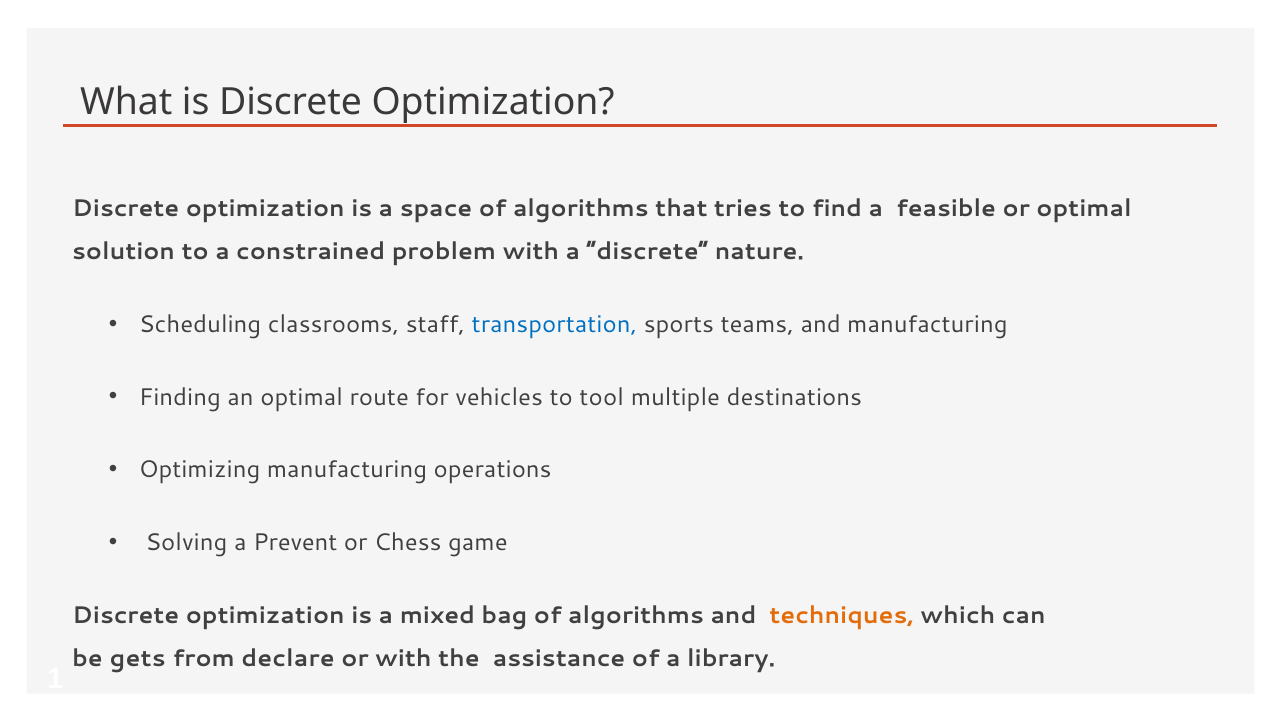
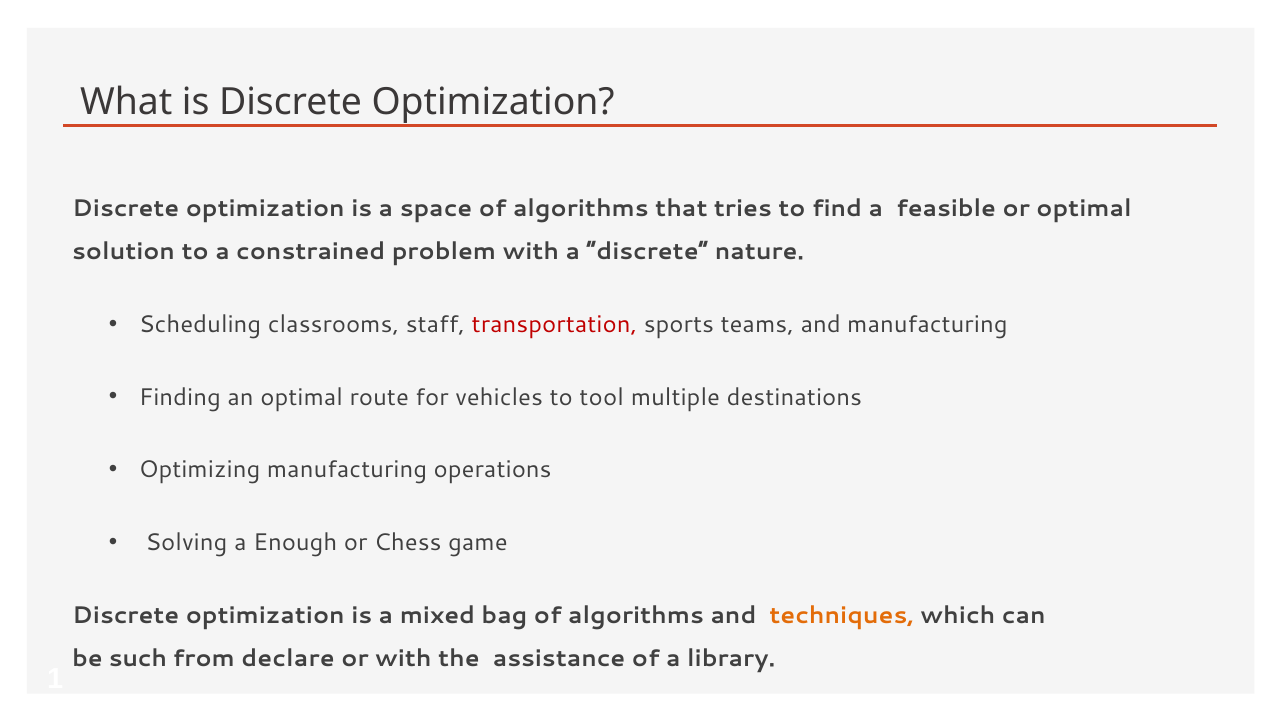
transportation colour: blue -> red
Prevent: Prevent -> Enough
gets: gets -> such
